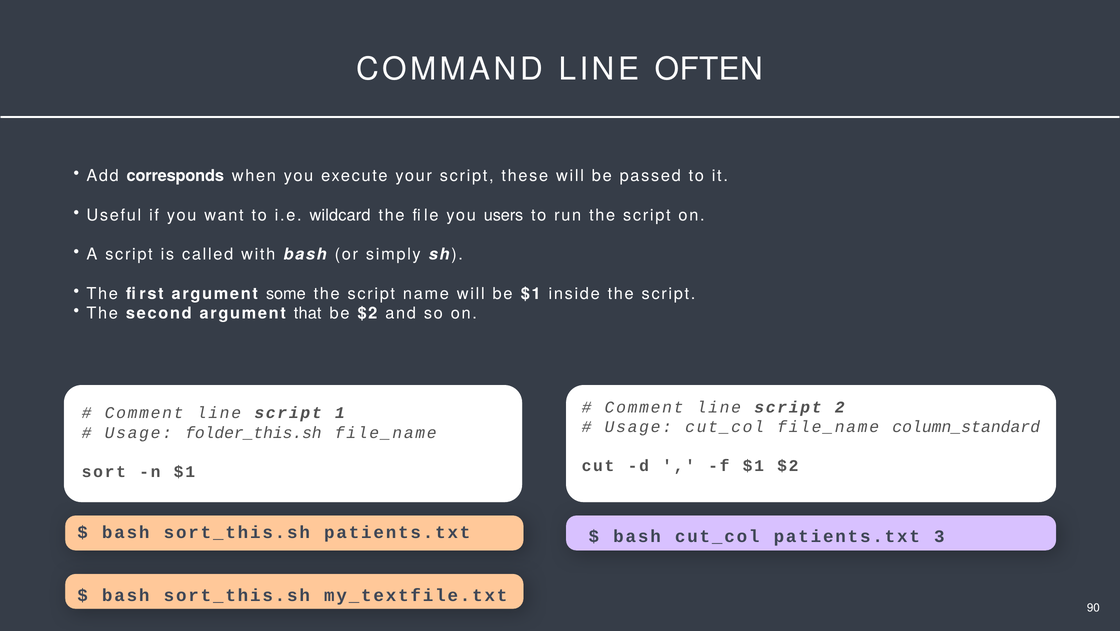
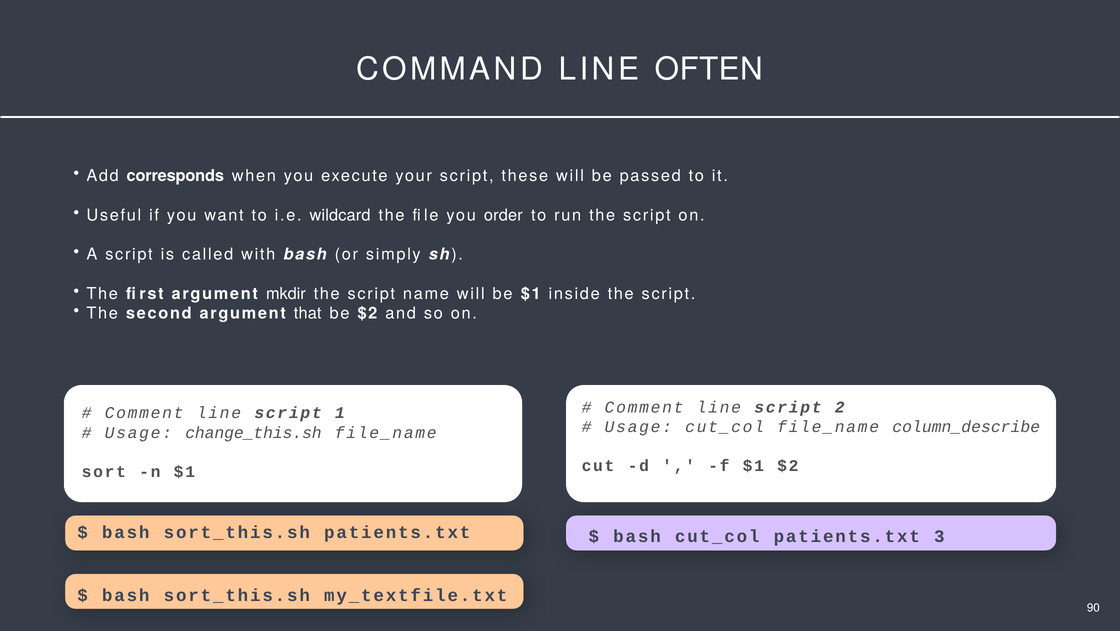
users: users -> order
some: some -> mkdir
column_standard: column_standard -> column_describe
folder_this.sh: folder_this.sh -> change_this.sh
